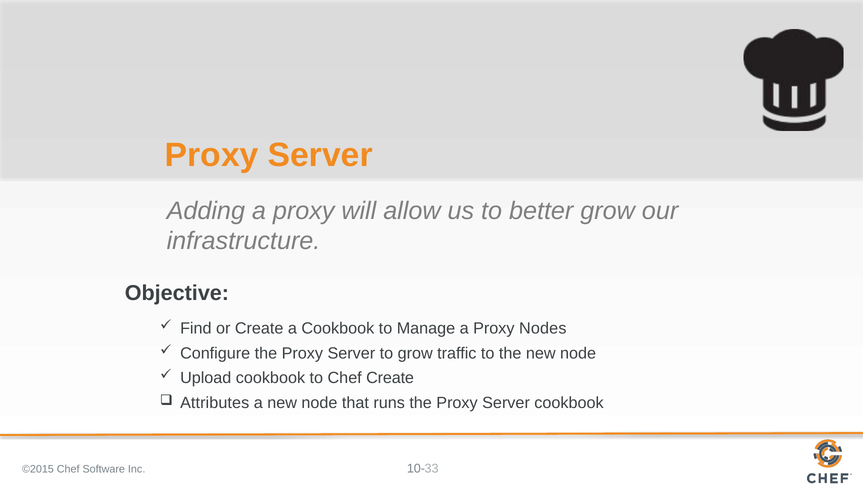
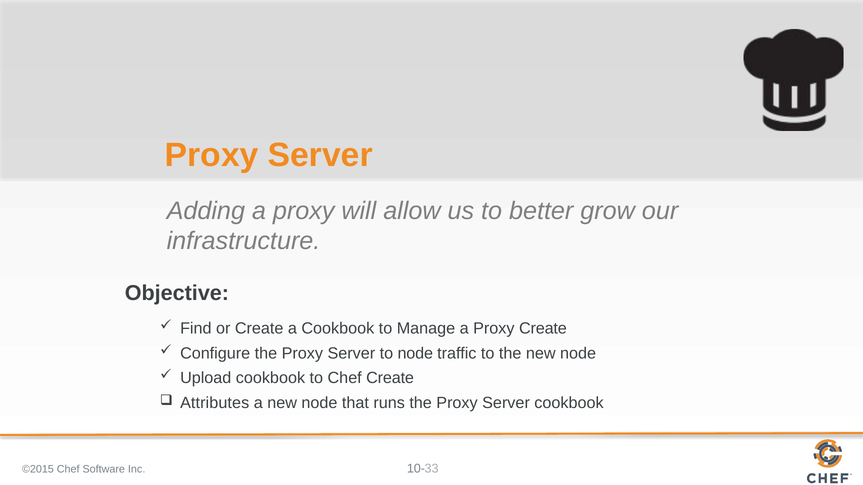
Proxy Nodes: Nodes -> Create
to grow: grow -> node
